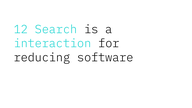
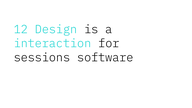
Search: Search -> Design
reducing: reducing -> sessions
